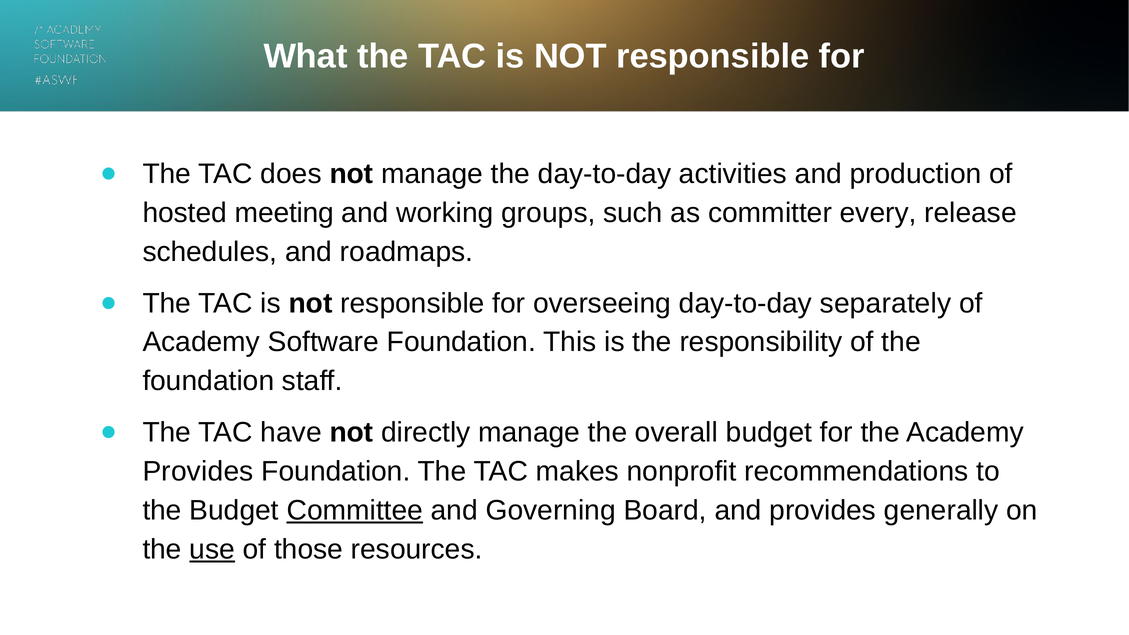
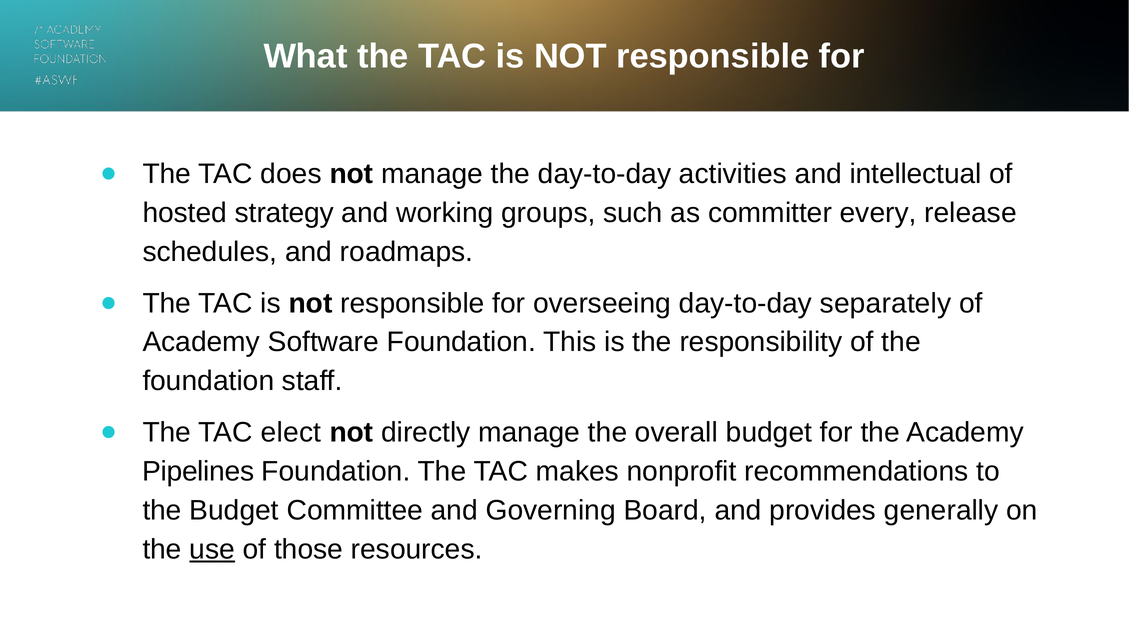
production: production -> intellectual
meeting: meeting -> strategy
have: have -> elect
Provides at (198, 472): Provides -> Pipelines
Committee underline: present -> none
